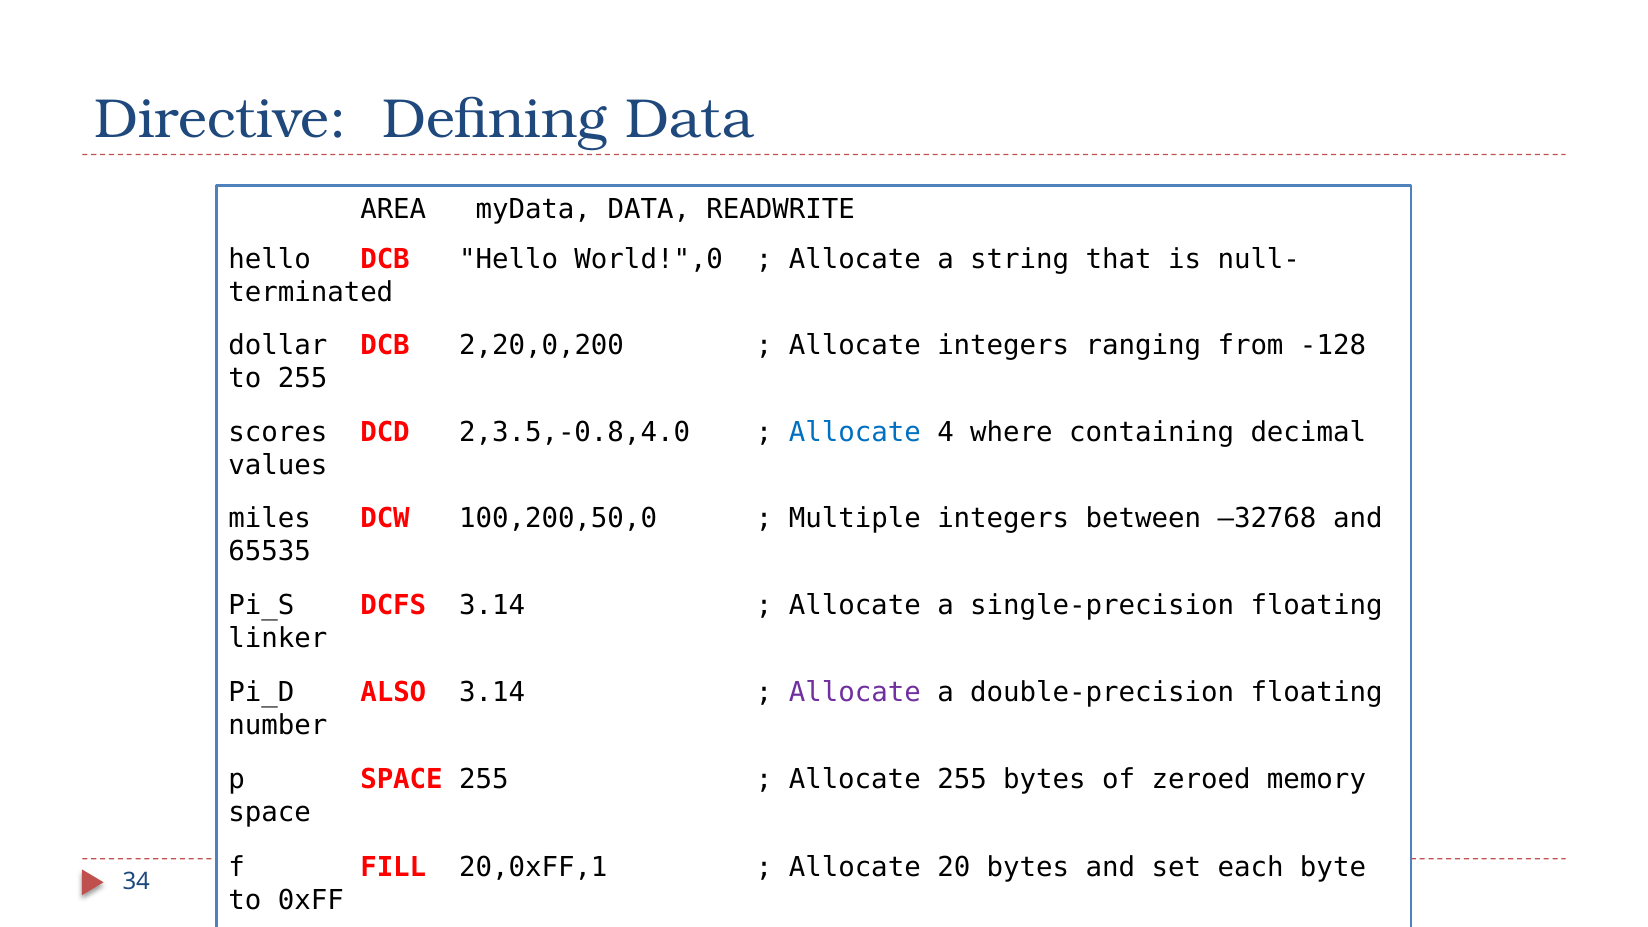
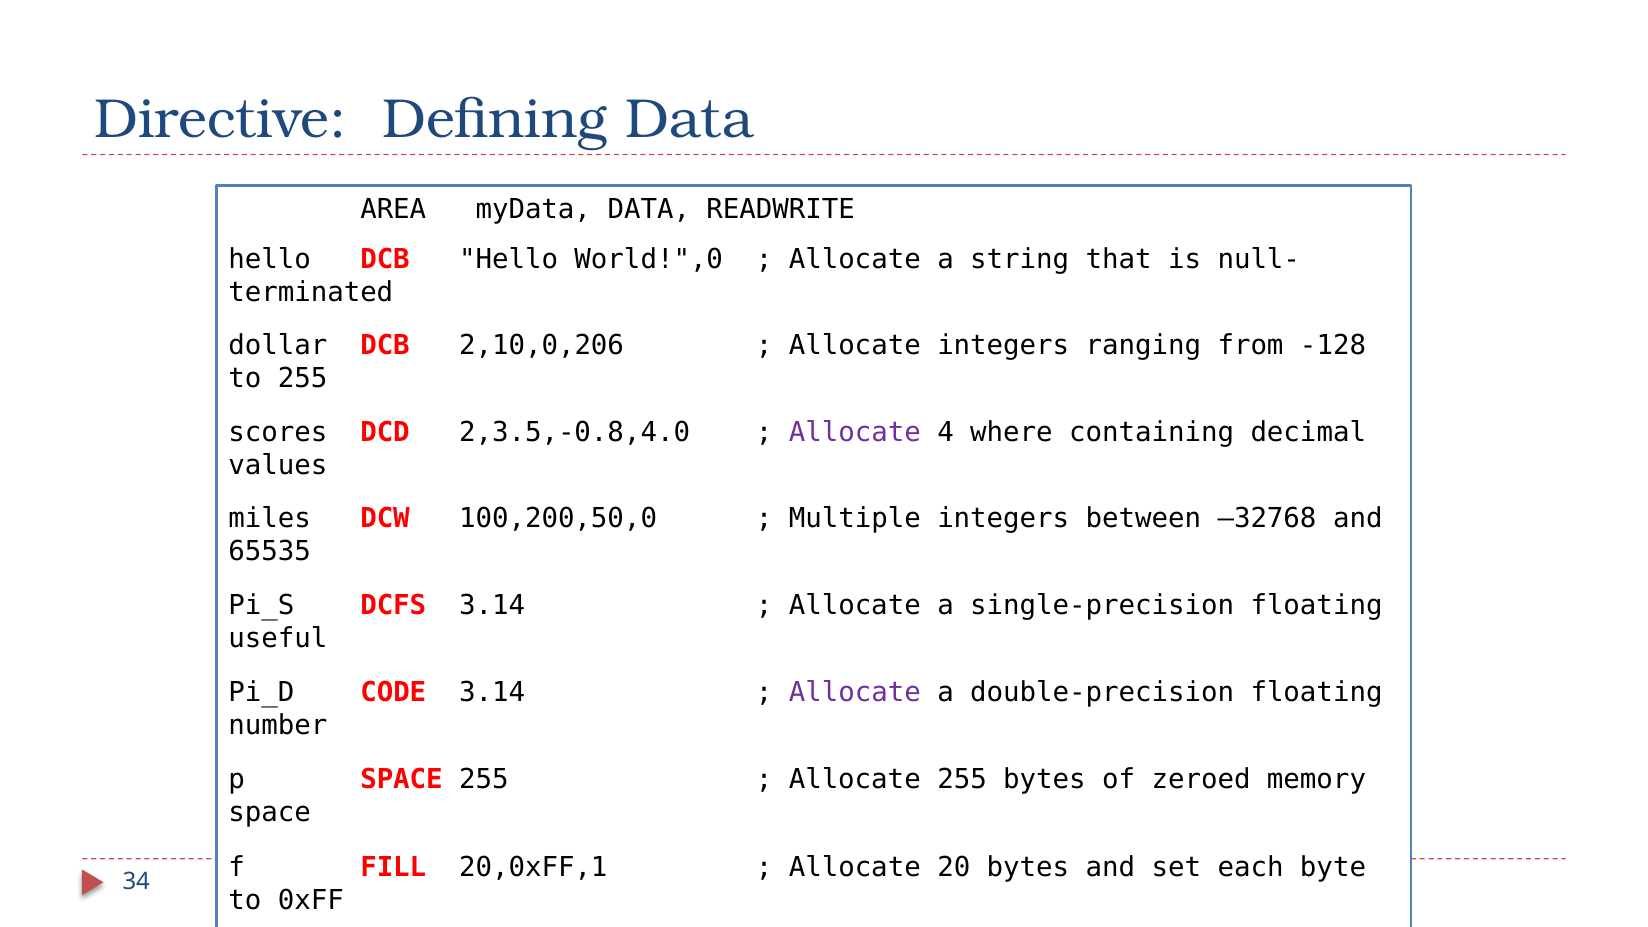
2,20,0,200: 2,20,0,200 -> 2,10,0,206
Allocate at (855, 432) colour: blue -> purple
linker: linker -> useful
ALSO: ALSO -> CODE
